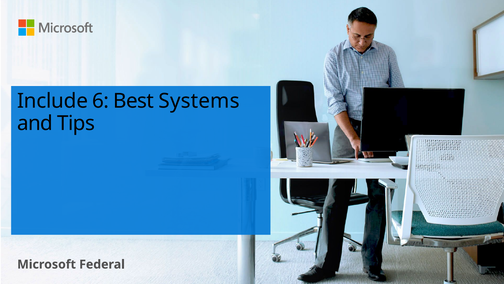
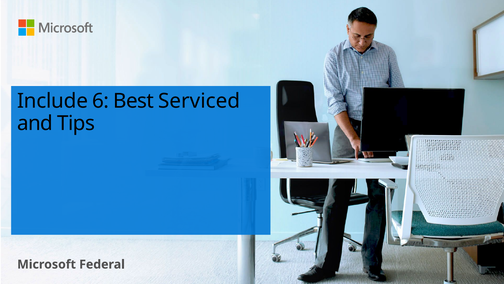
Systems: Systems -> Serviced
